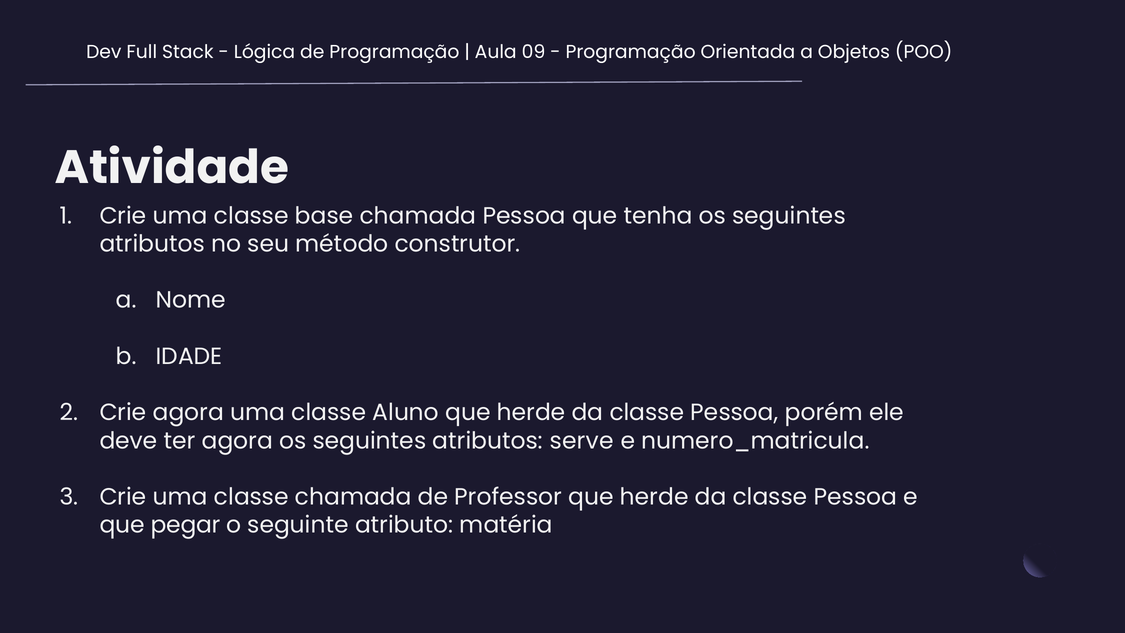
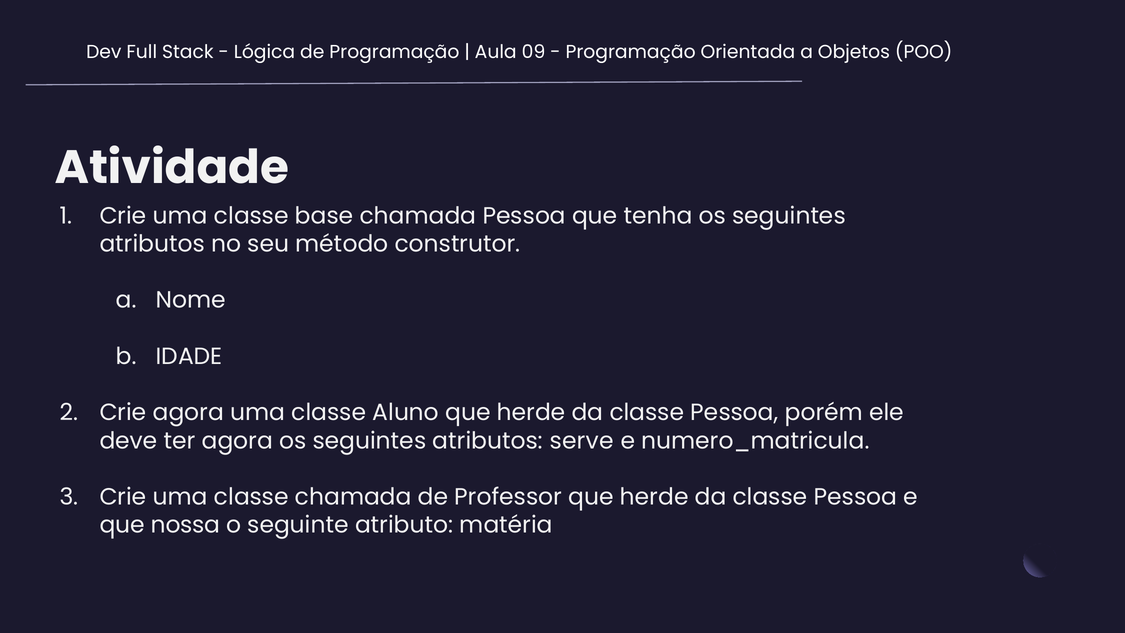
pegar: pegar -> nossa
